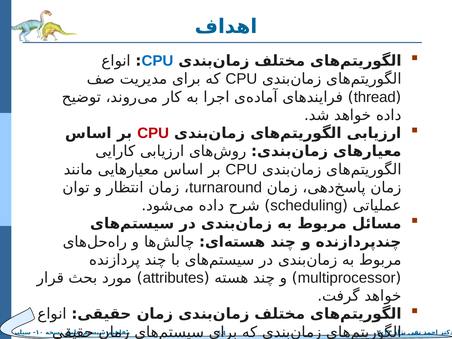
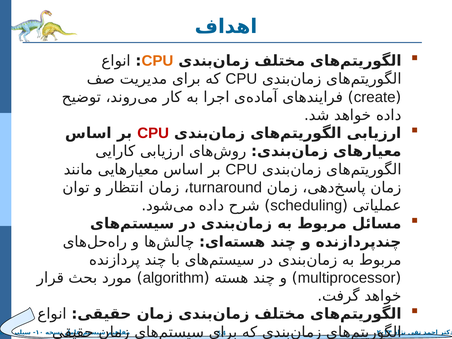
CPU at (157, 61) colour: blue -> orange
thread: thread -> create
attributes: attributes -> algorithm
